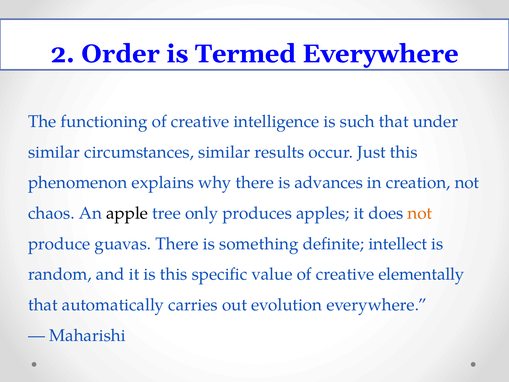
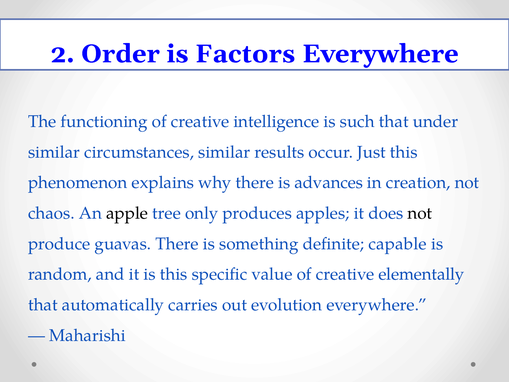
Termed: Termed -> Factors
not at (420, 213) colour: orange -> black
intellect: intellect -> capable
